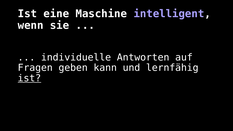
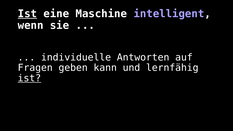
Ist at (27, 14) underline: none -> present
